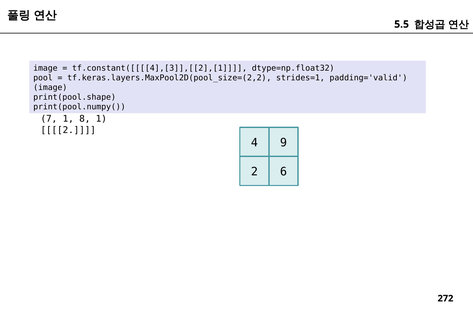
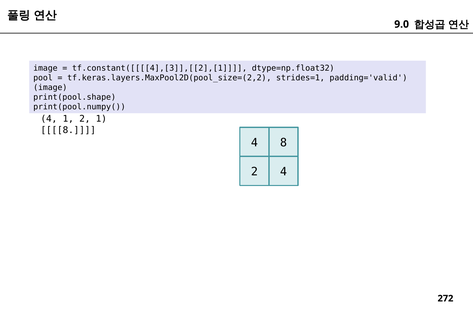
5.5: 5.5 -> 9.0
7 at (49, 119): 7 -> 4
1 8: 8 -> 2
2 at (68, 130): 2 -> 8
4 9: 9 -> 8
2 6: 6 -> 4
